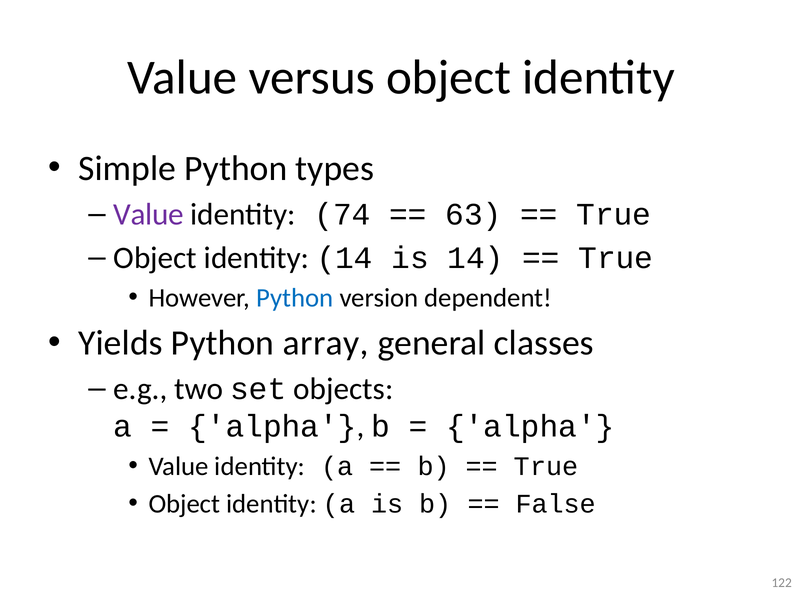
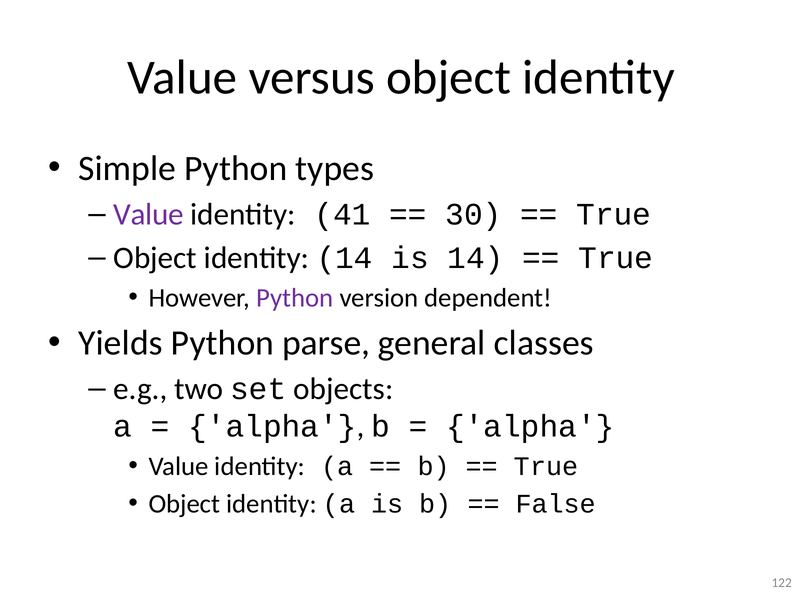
74: 74 -> 41
63: 63 -> 30
Python at (295, 298) colour: blue -> purple
array: array -> parse
